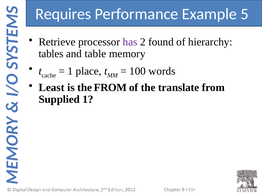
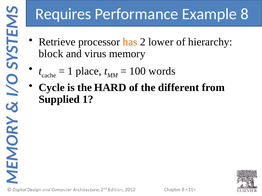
Example 5: 5 -> 8
has colour: purple -> orange
found: found -> lower
tables: tables -> block
table: table -> virus
Least: Least -> Cycle
the FROM: FROM -> HARD
translate: translate -> different
